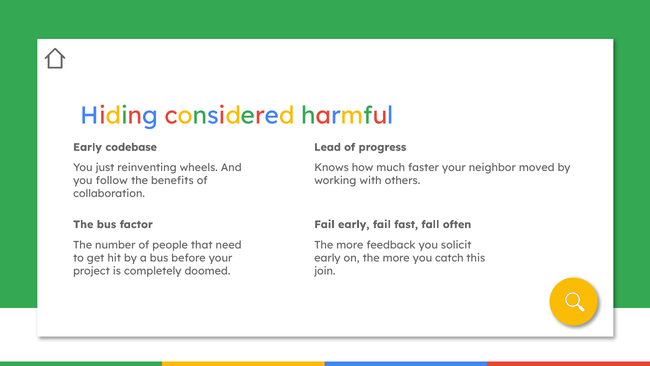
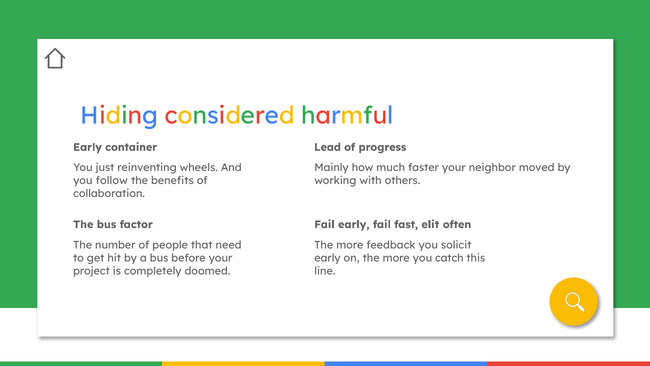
codebase: codebase -> container
Knows: Knows -> Mainly
fall: fall -> elit
join: join -> line
